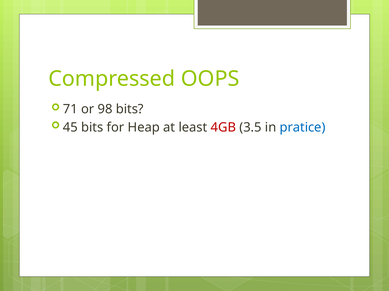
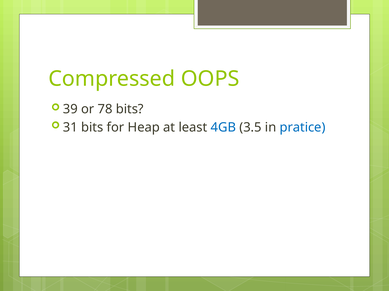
71: 71 -> 39
98: 98 -> 78
45: 45 -> 31
4GB colour: red -> blue
